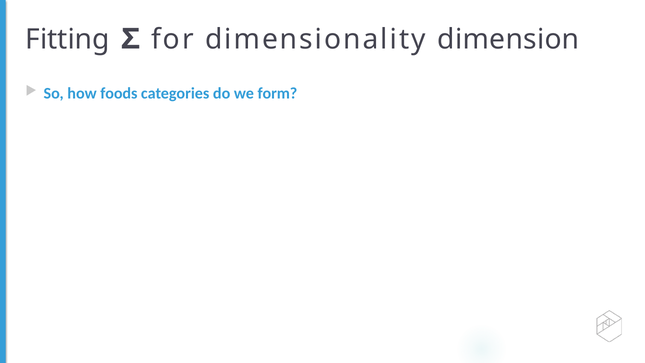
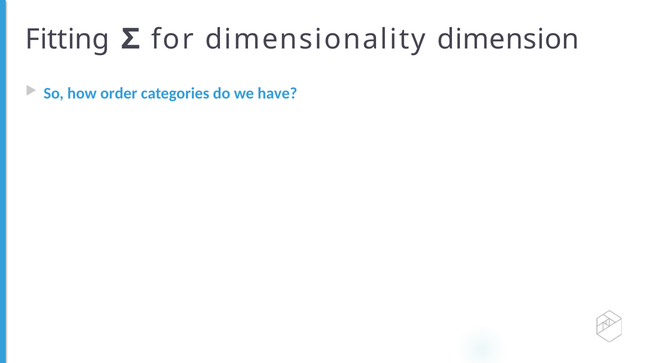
foods: foods -> order
form: form -> have
